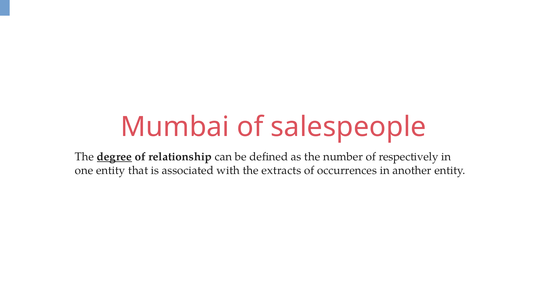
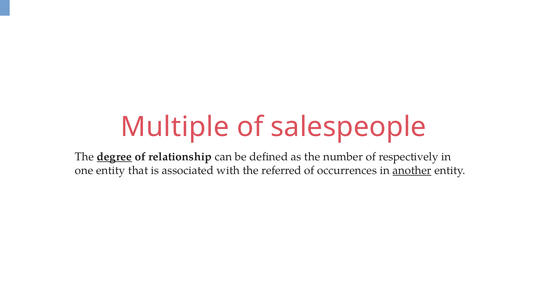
Mumbai: Mumbai -> Multiple
extracts: extracts -> referred
another underline: none -> present
